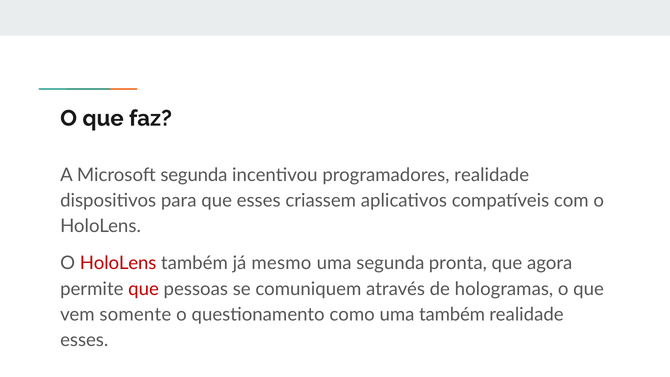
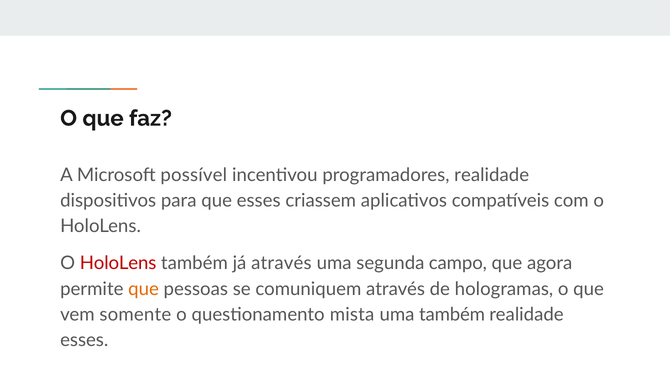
Microsoft segunda: segunda -> possível
já mesmo: mesmo -> através
pronta: pronta -> campo
que at (144, 289) colour: red -> orange
como: como -> mista
